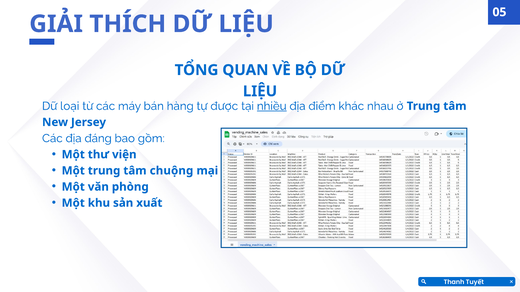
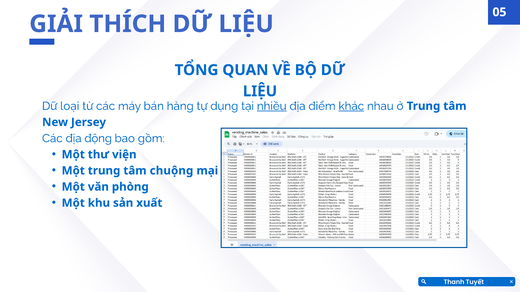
được: được -> dụng
khác underline: none -> present
đáng: đáng -> động
